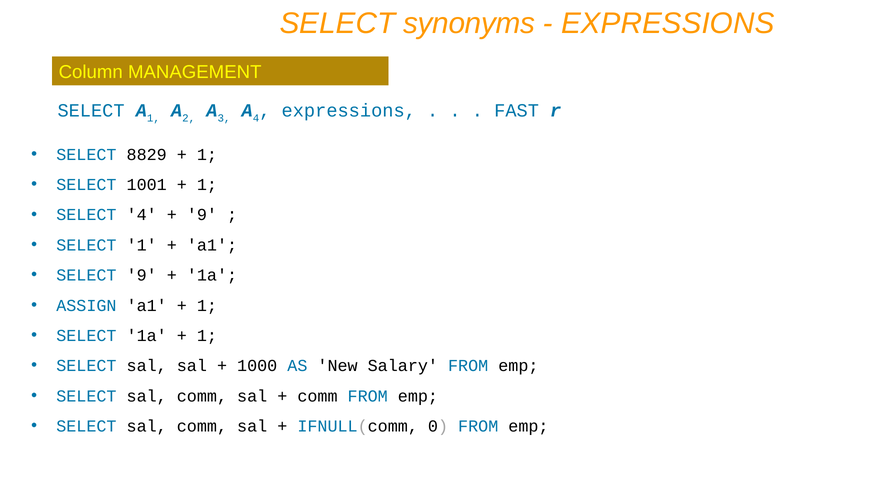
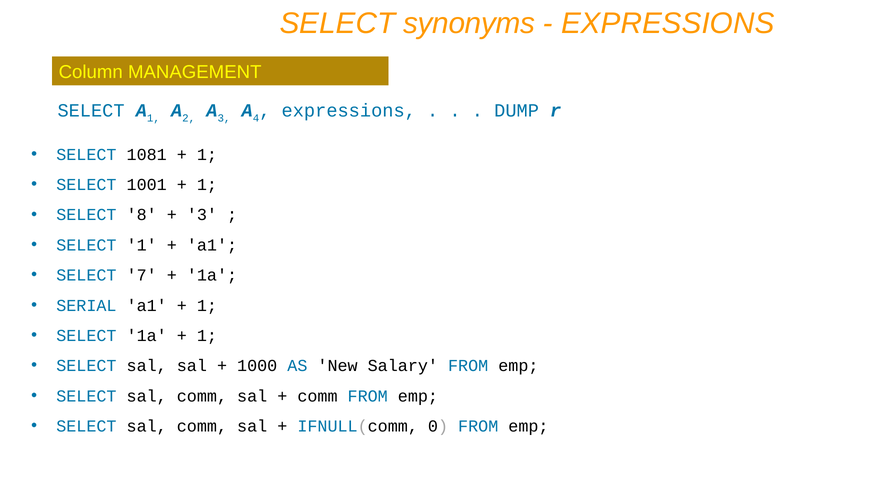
FAST: FAST -> DUMP
8829: 8829 -> 1081
SELECT 4: 4 -> 8
9 at (202, 215): 9 -> 3
SELECT 9: 9 -> 7
ASSIGN: ASSIGN -> SERIAL
